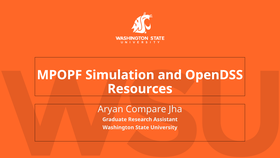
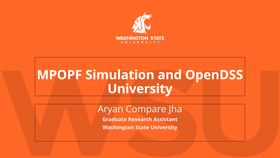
Resources at (140, 89): Resources -> University
